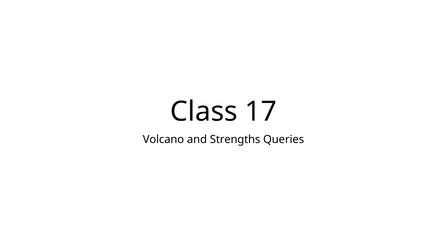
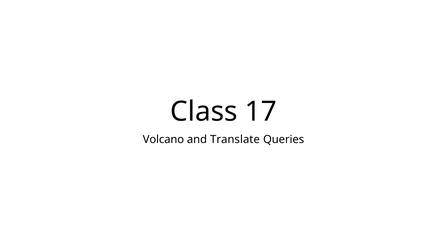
Strengths: Strengths -> Translate
